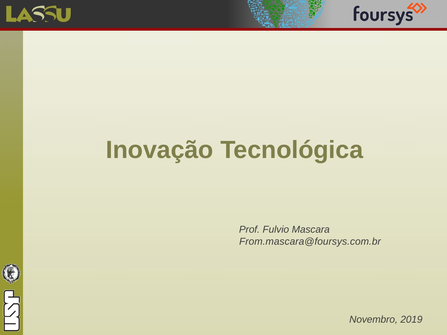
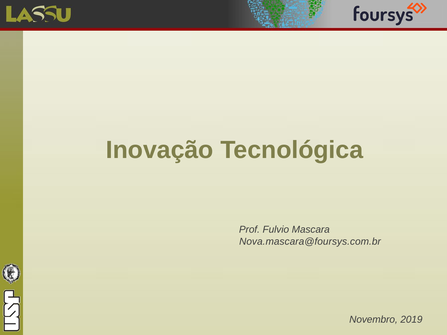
From.mascara@foursys.com.br: From.mascara@foursys.com.br -> Nova.mascara@foursys.com.br
